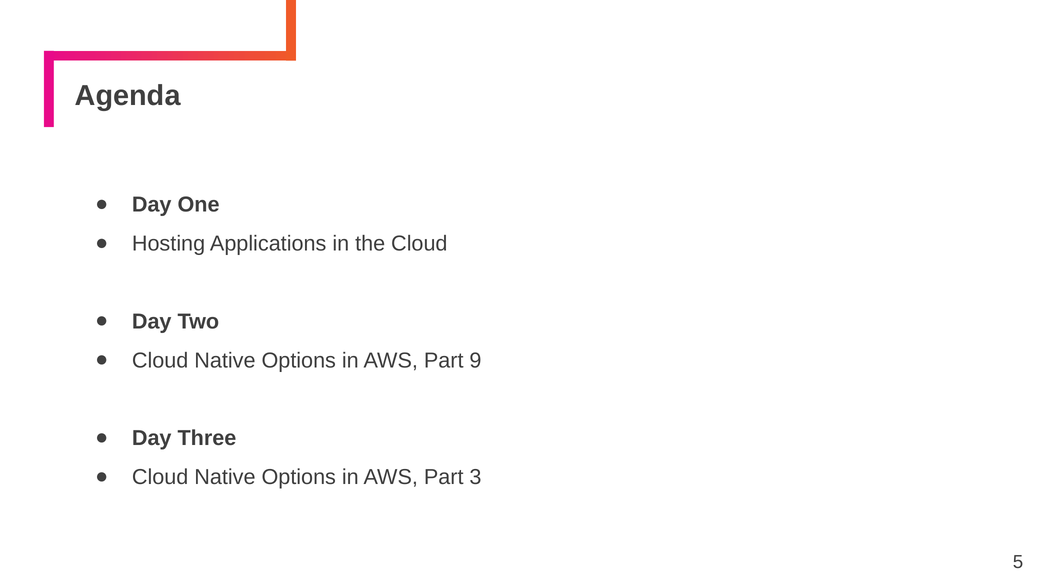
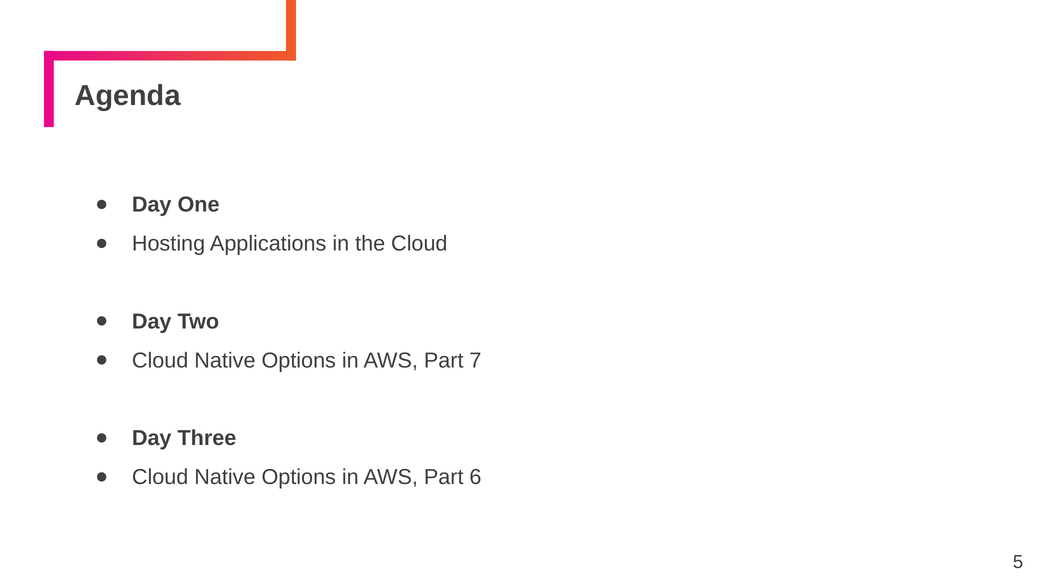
9: 9 -> 7
3: 3 -> 6
